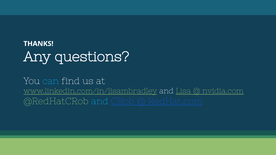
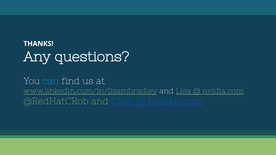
and at (100, 101) colour: light blue -> light green
